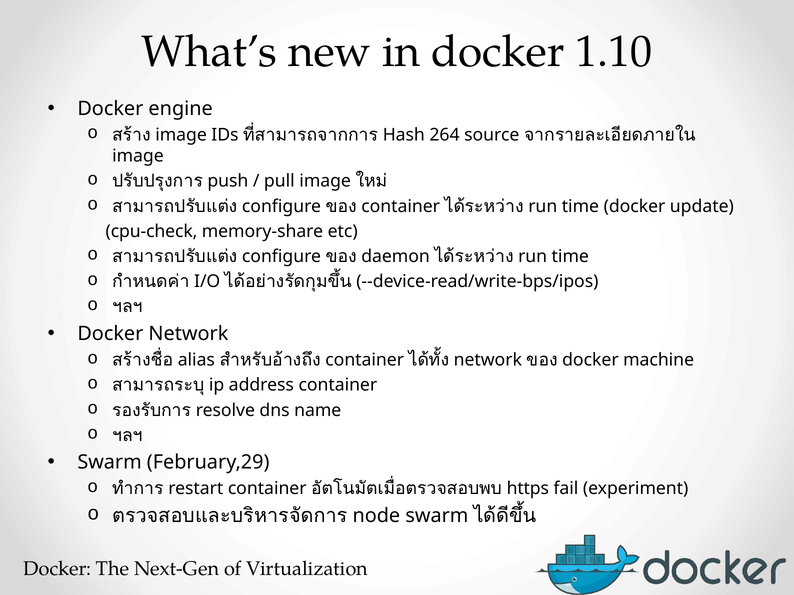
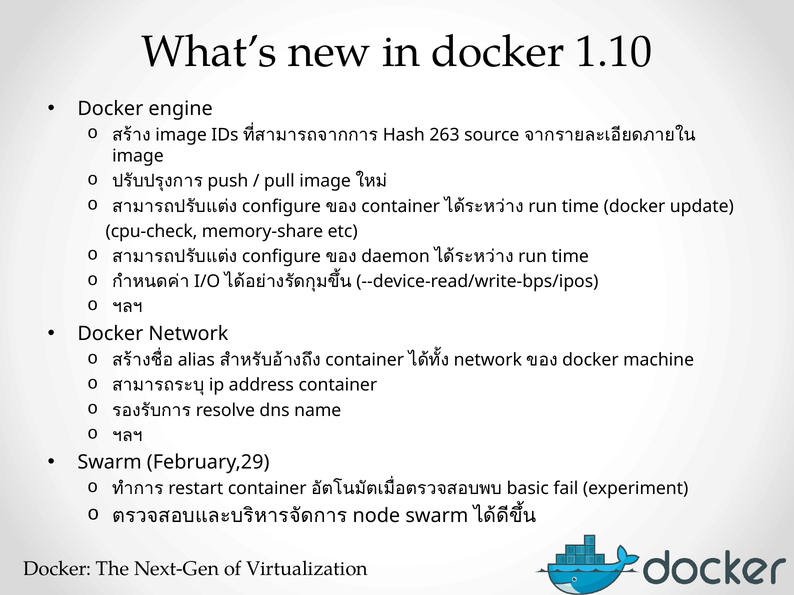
264: 264 -> 263
https: https -> basic
